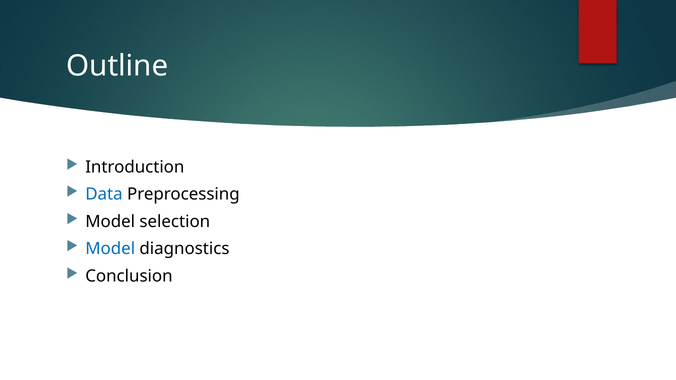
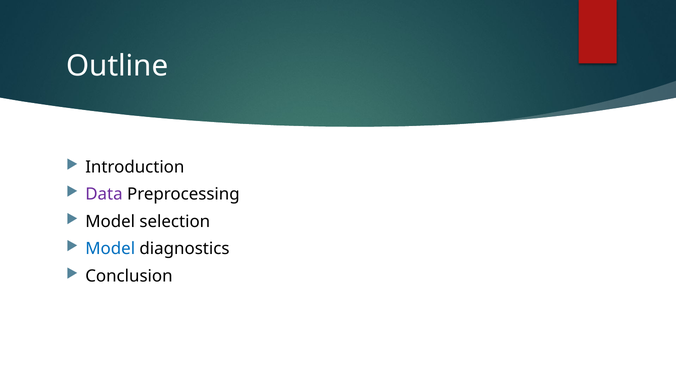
Data colour: blue -> purple
